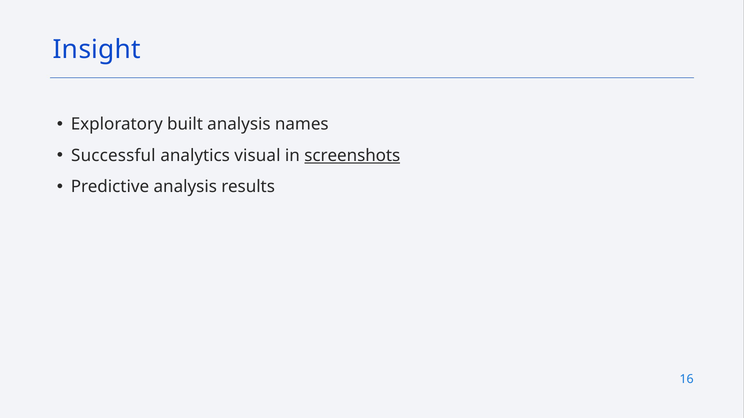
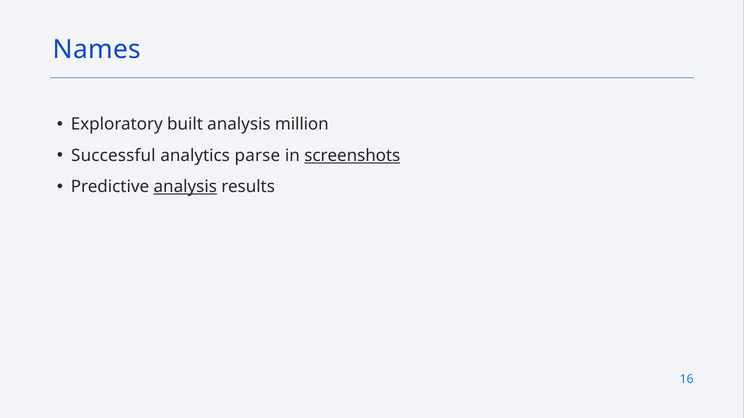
Insight: Insight -> Names
names: names -> million
visual: visual -> parse
analysis at (185, 187) underline: none -> present
